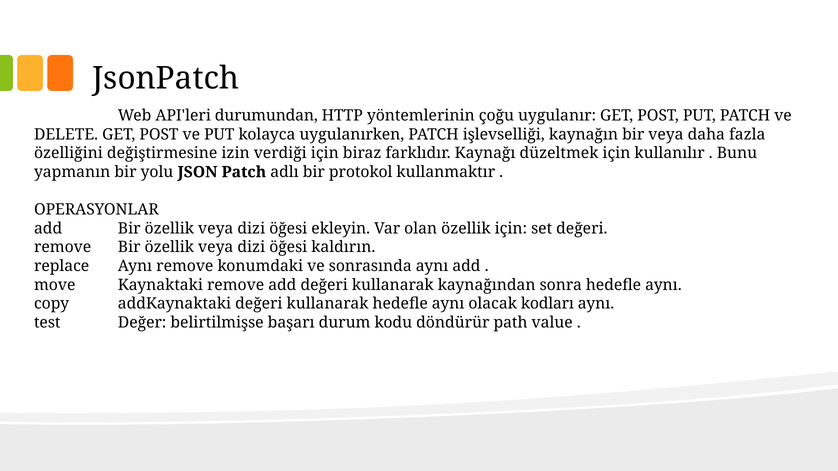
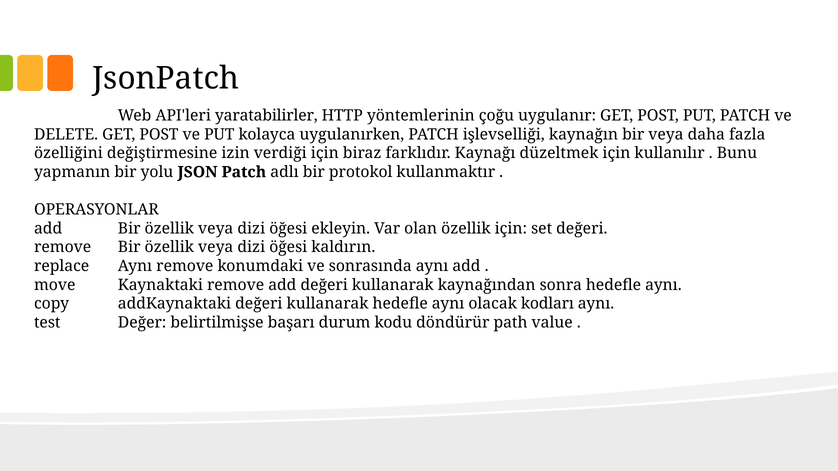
durumundan: durumundan -> yaratabilirler
